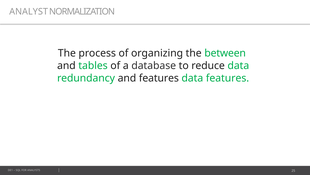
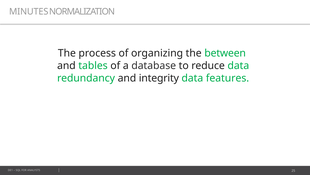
ANALYST: ANALYST -> MINUTES
and features: features -> integrity
